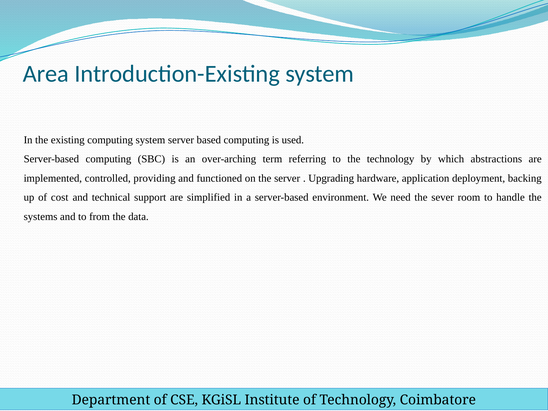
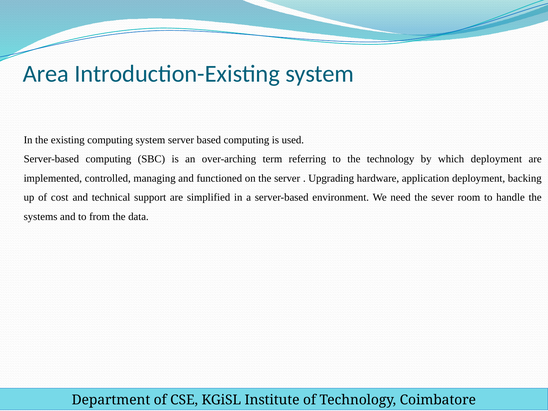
which abstractions: abstractions -> deployment
providing: providing -> managing
